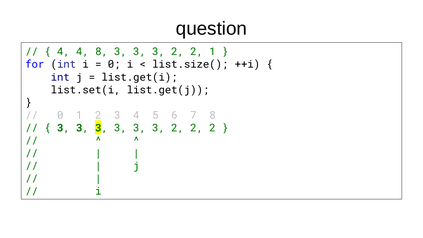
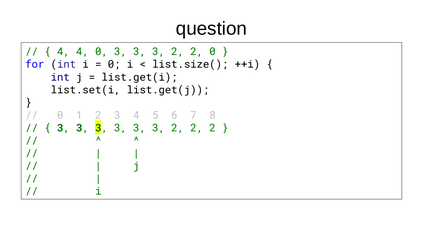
4 8: 8 -> 0
2 1: 1 -> 0
